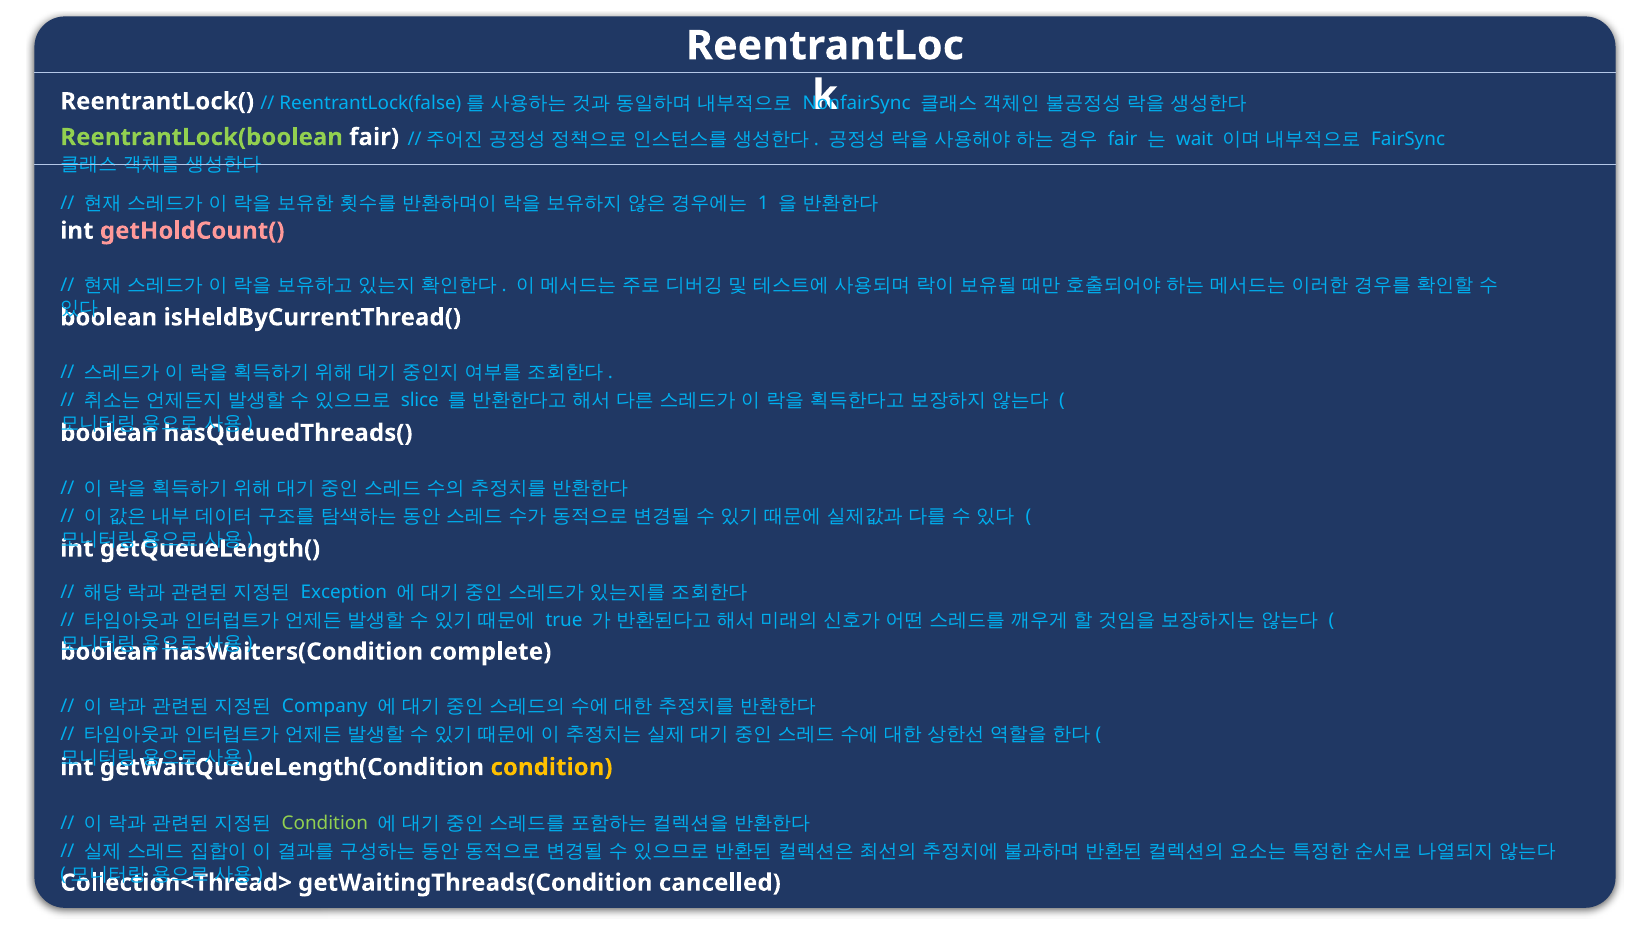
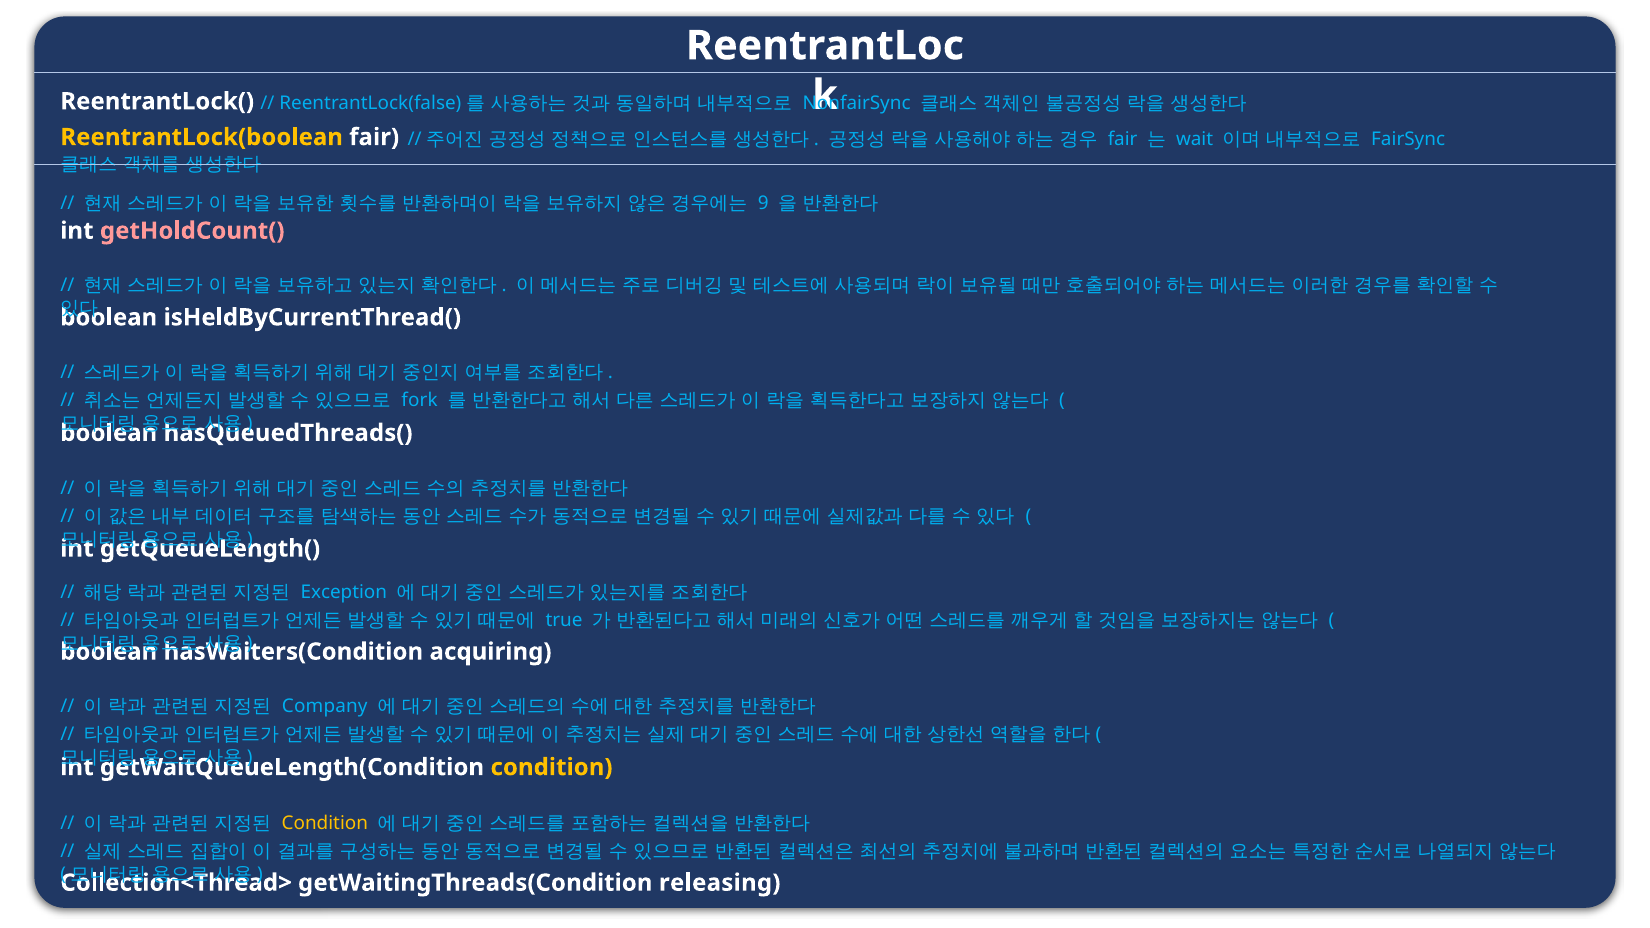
ReentrantLock(boolean colour: light green -> yellow
1: 1 -> 9
slice: slice -> fork
complete: complete -> acquiring
Condition at (325, 824) colour: light green -> yellow
cancelled: cancelled -> releasing
